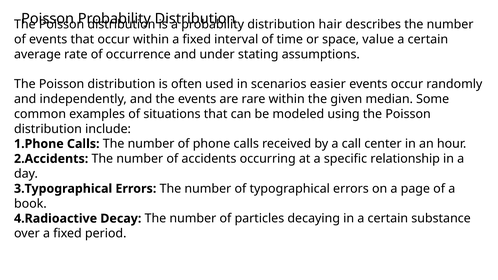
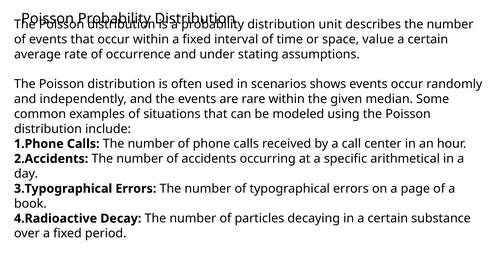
hair: hair -> unit
easier: easier -> shows
relationship: relationship -> arithmetical
